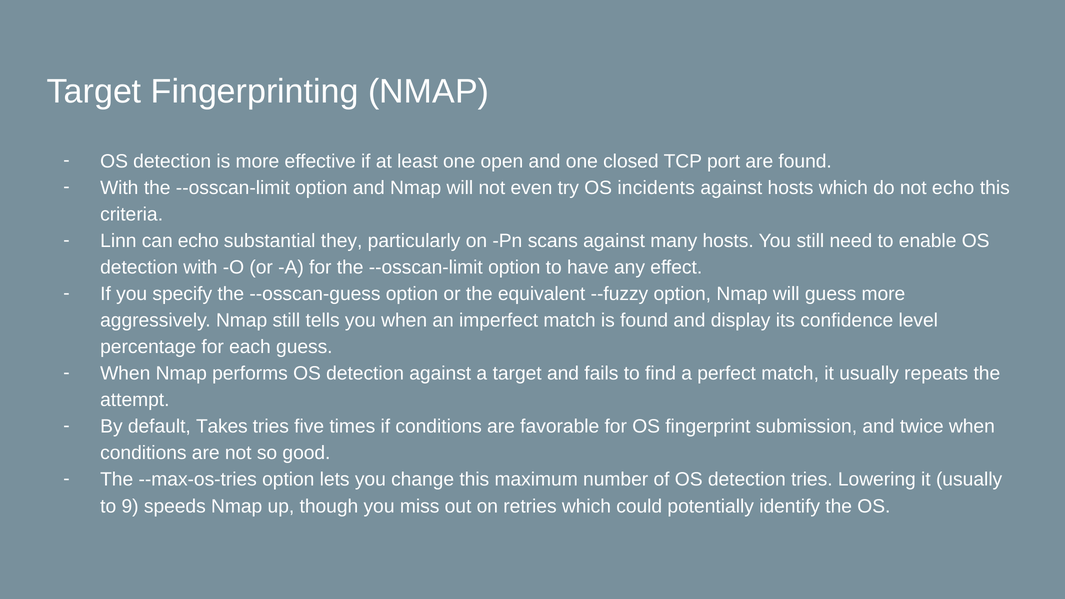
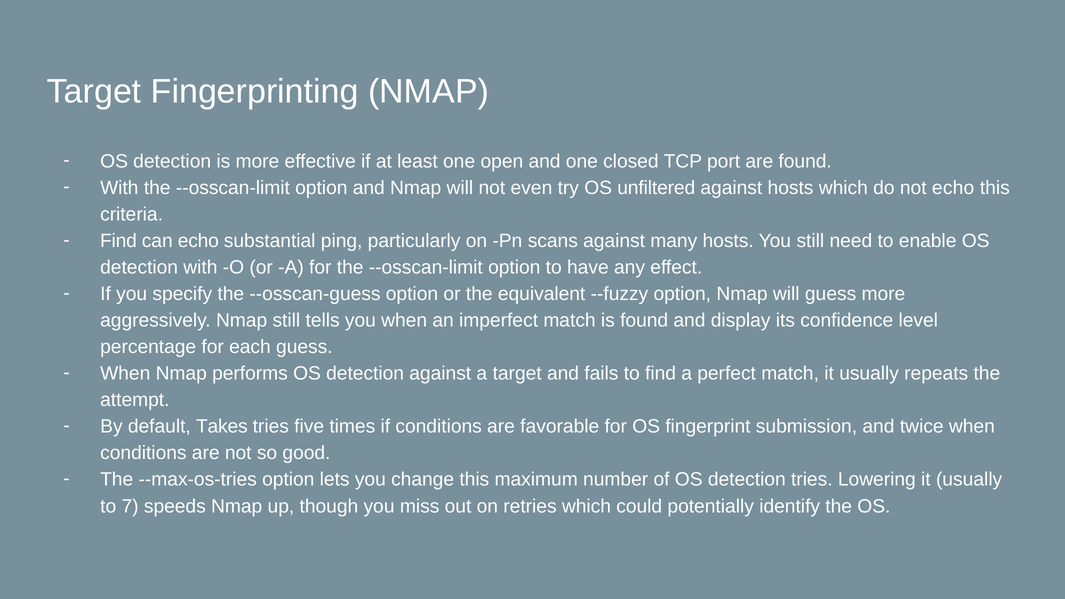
incidents: incidents -> unfiltered
Linn at (118, 241): Linn -> Find
they: they -> ping
9: 9 -> 7
